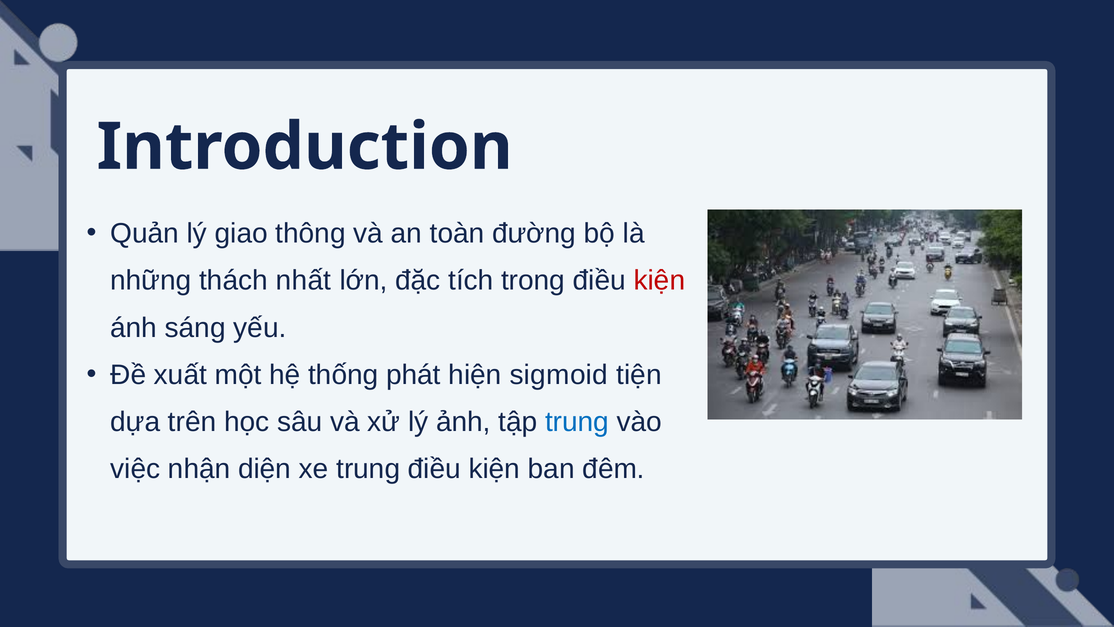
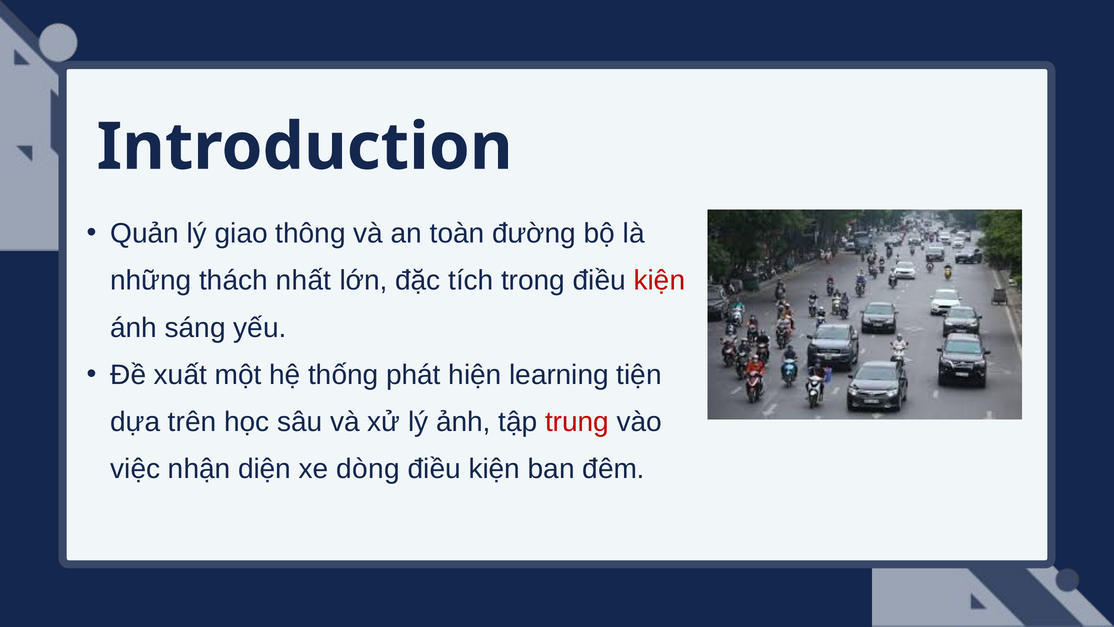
sigmoid: sigmoid -> learning
trung at (577, 422) colour: blue -> red
xe trung: trung -> dòng
